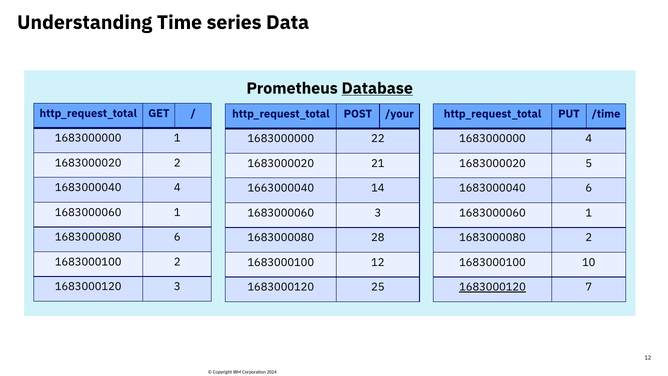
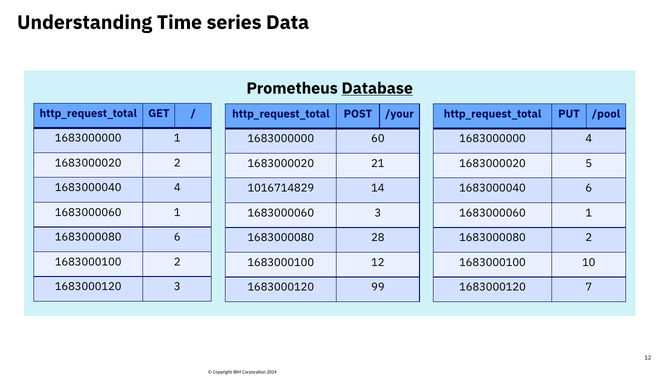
/time: /time -> /pool
22: 22 -> 60
1663000040: 1663000040 -> 1016714829
25: 25 -> 99
1683000120 at (493, 287) underline: present -> none
